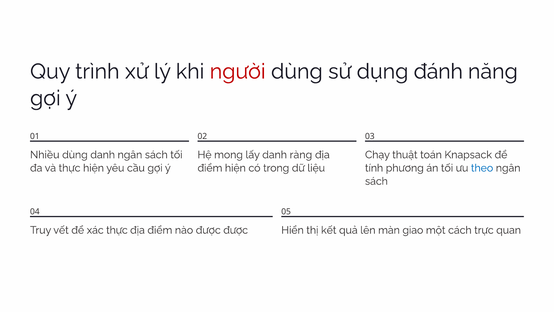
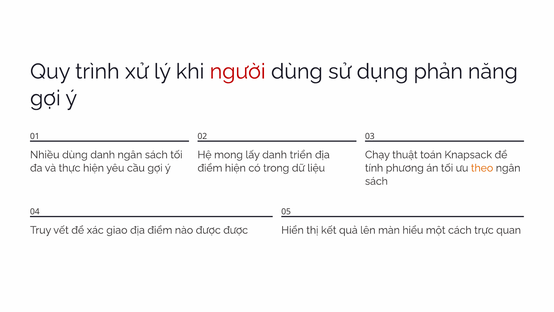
đánh: đánh -> phản
ràng: ràng -> triển
theo colour: blue -> orange
xác thực: thực -> giao
giao: giao -> hiểu
